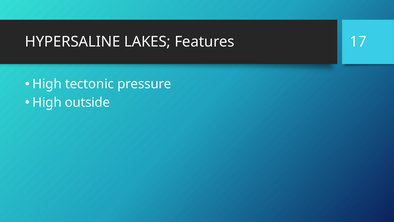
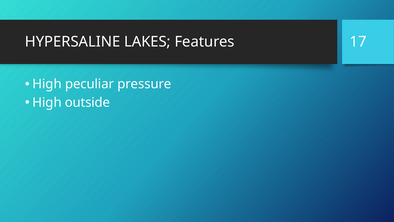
tectonic: tectonic -> peculiar
